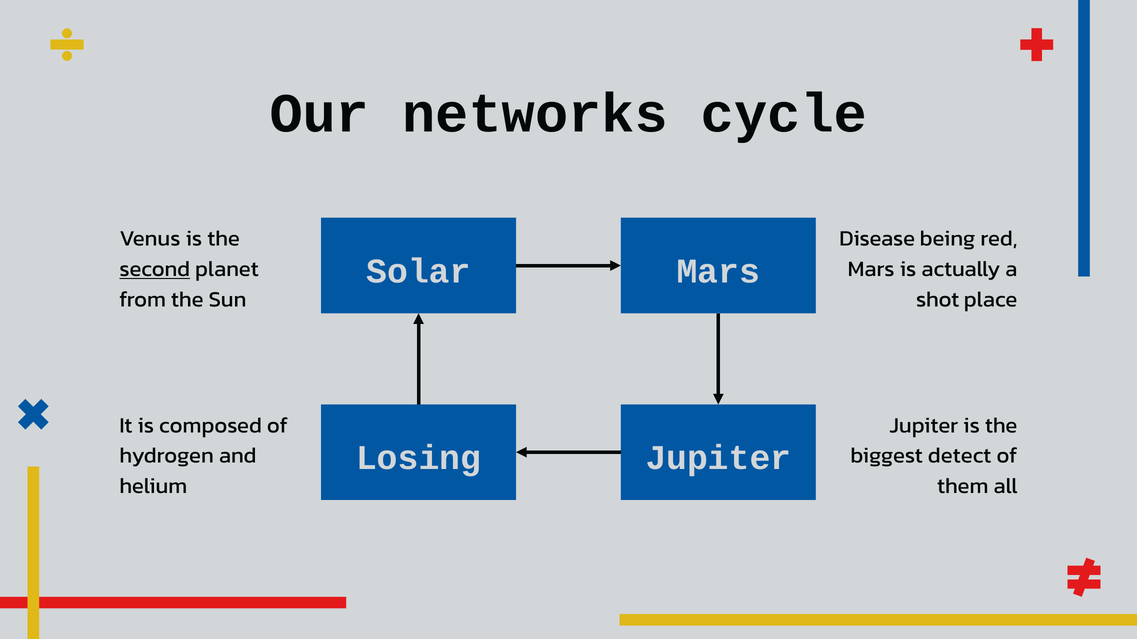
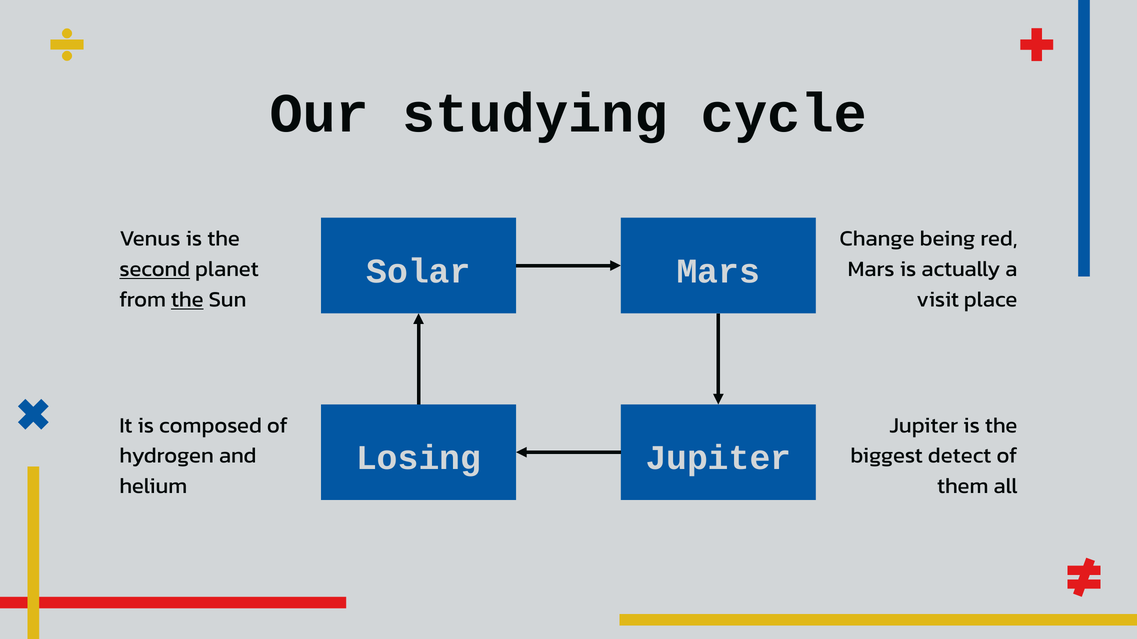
networks: networks -> studying
Disease: Disease -> Change
the at (187, 300) underline: none -> present
shot: shot -> visit
